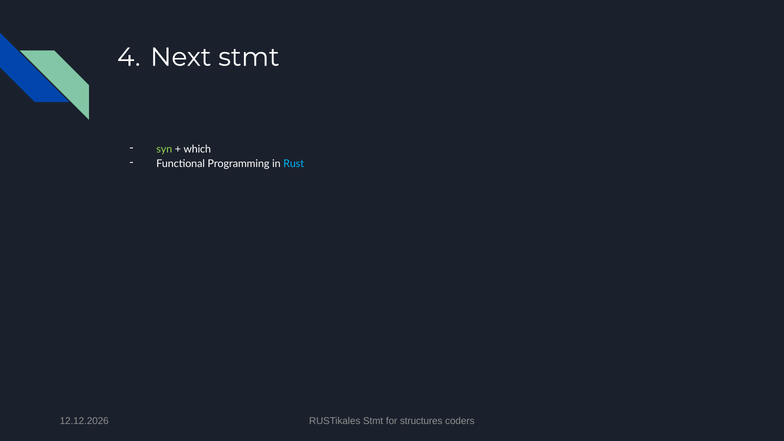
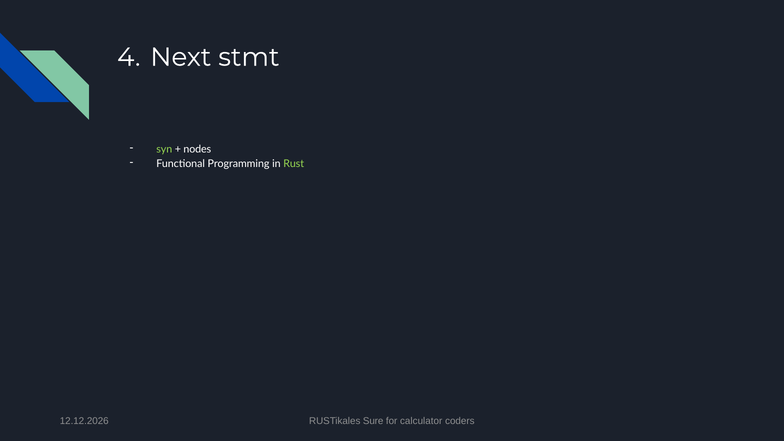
which: which -> nodes
Rust colour: light blue -> light green
RUSTikales Stmt: Stmt -> Sure
structures: structures -> calculator
